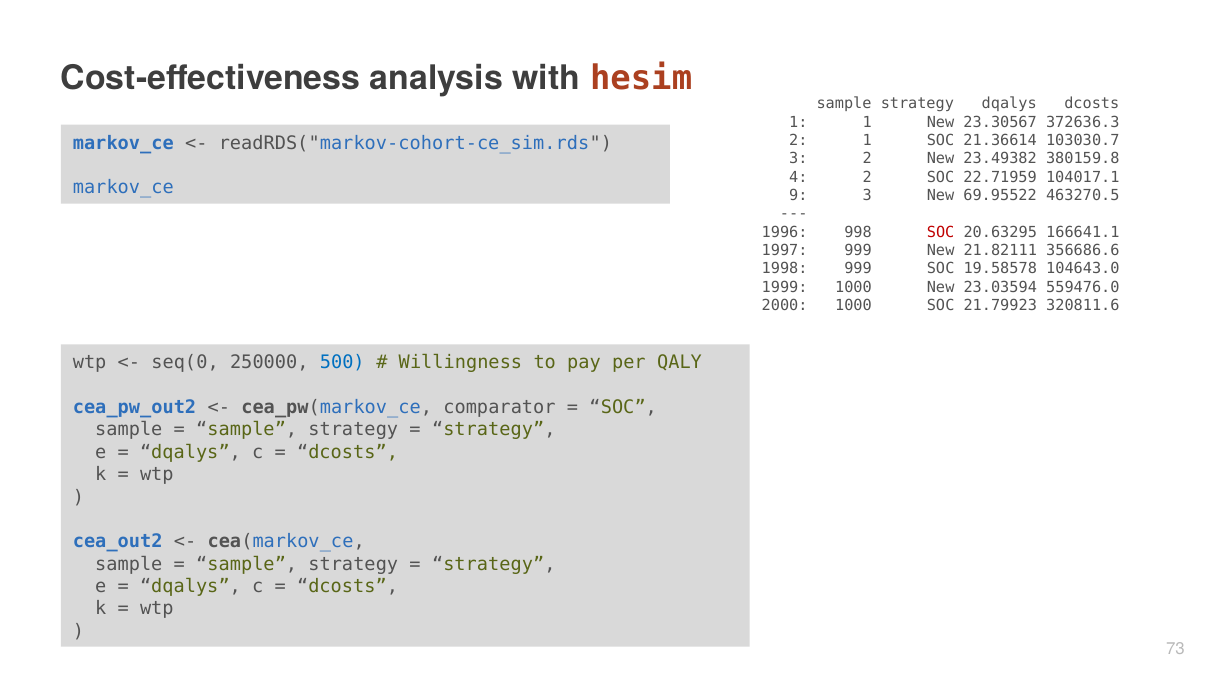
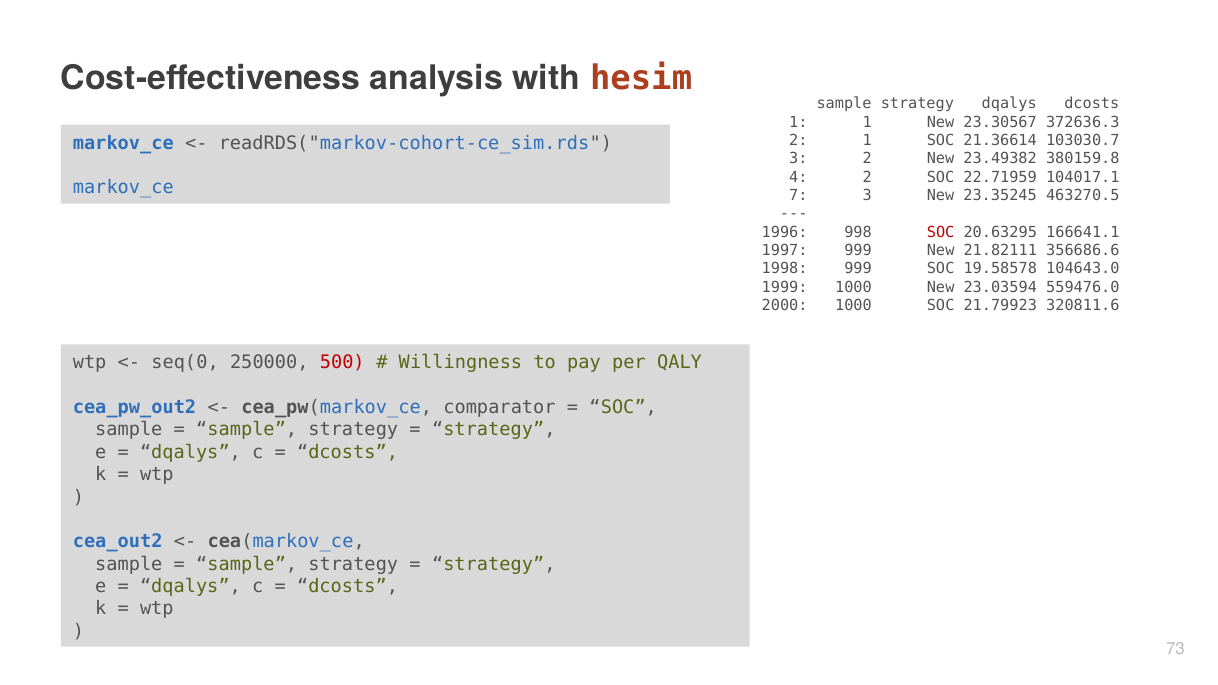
9: 9 -> 7
69.95522: 69.95522 -> 23.35245
500 colour: blue -> red
